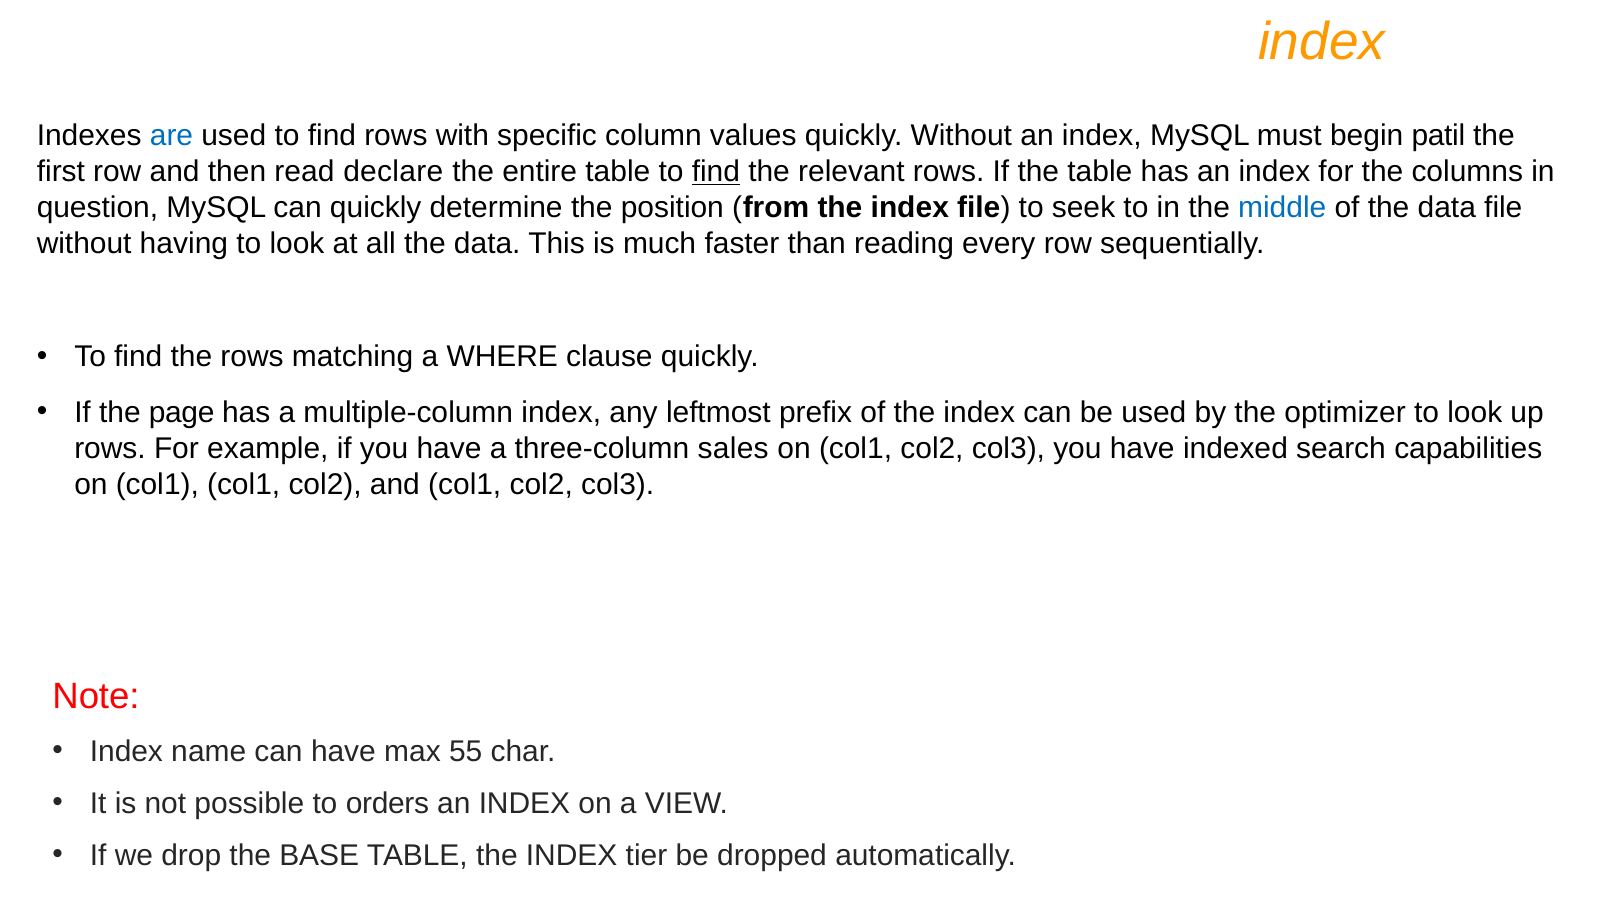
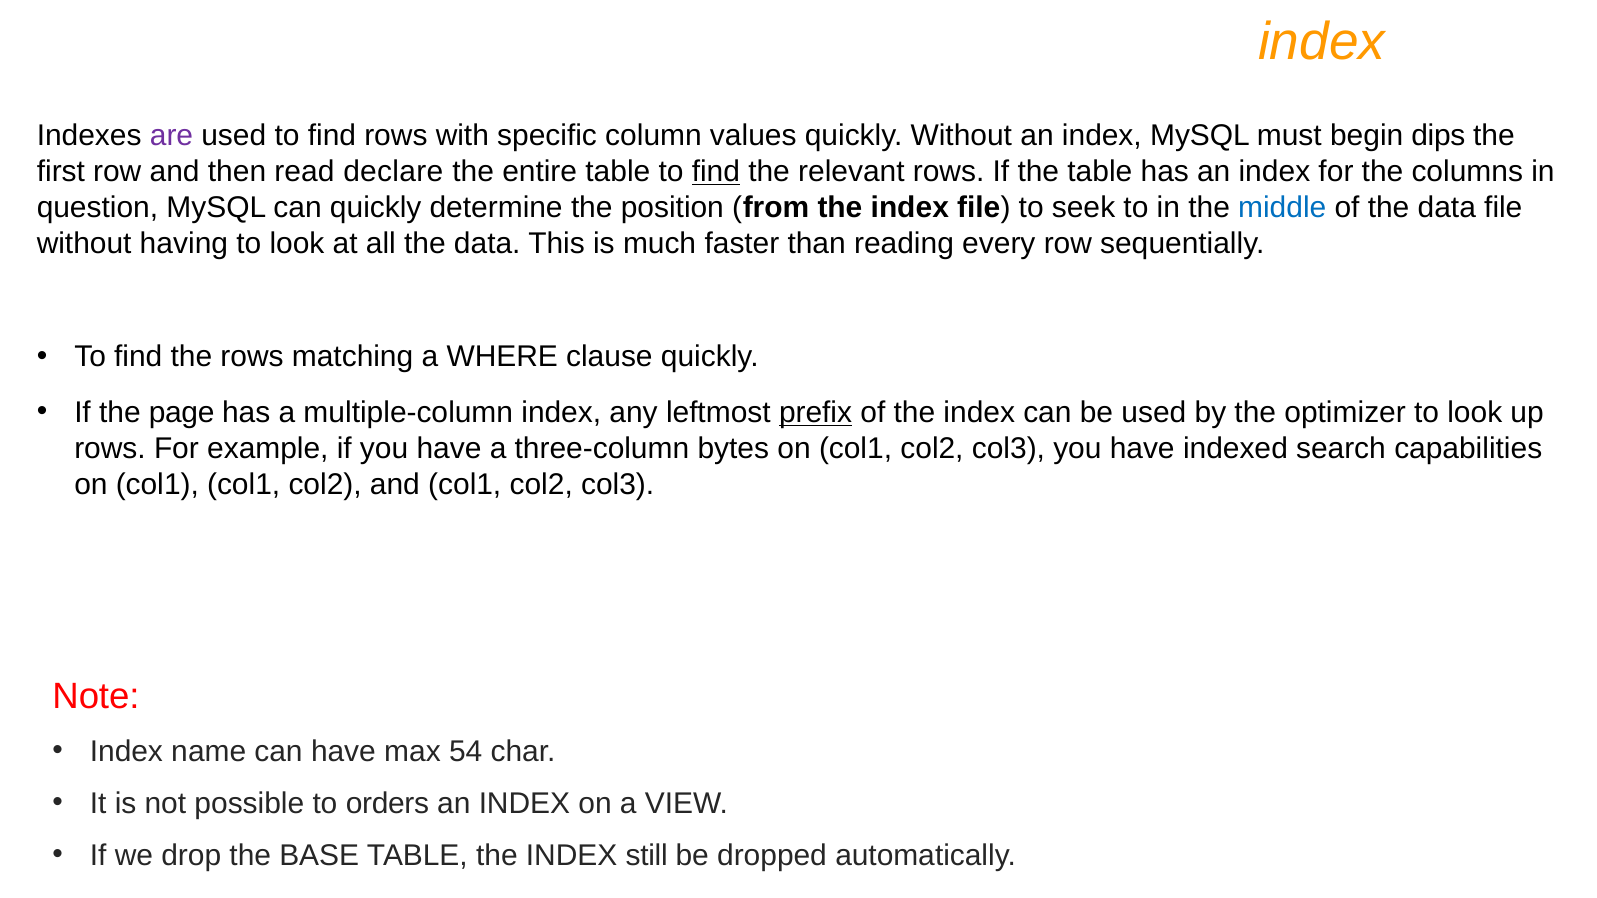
are colour: blue -> purple
patil: patil -> dips
prefix underline: none -> present
sales: sales -> bytes
55: 55 -> 54
tier: tier -> still
